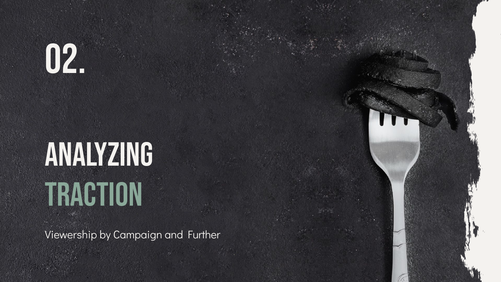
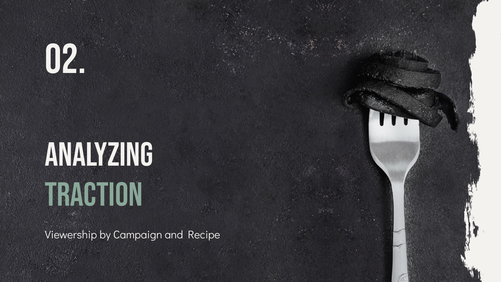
Further: Further -> Recipe
